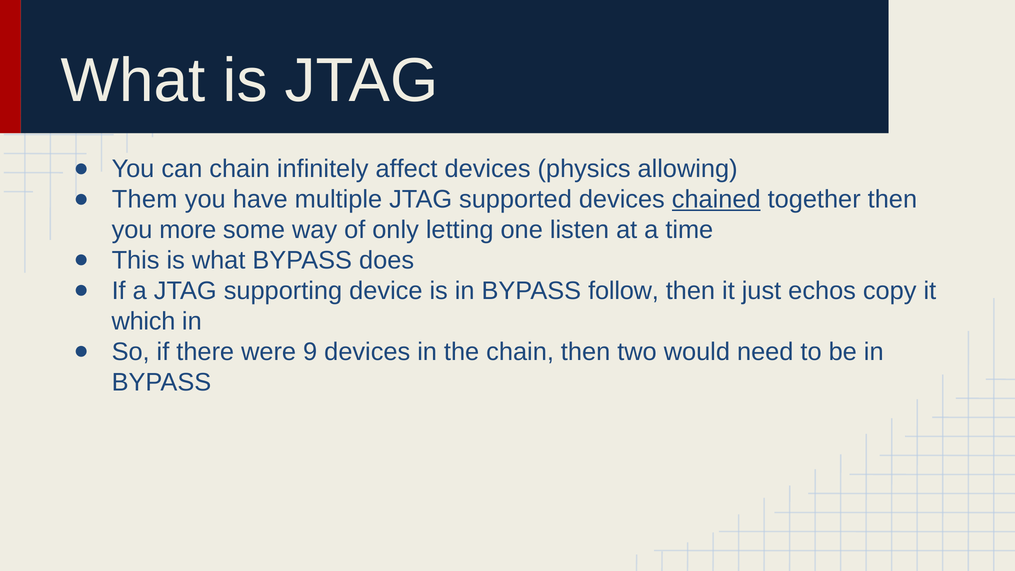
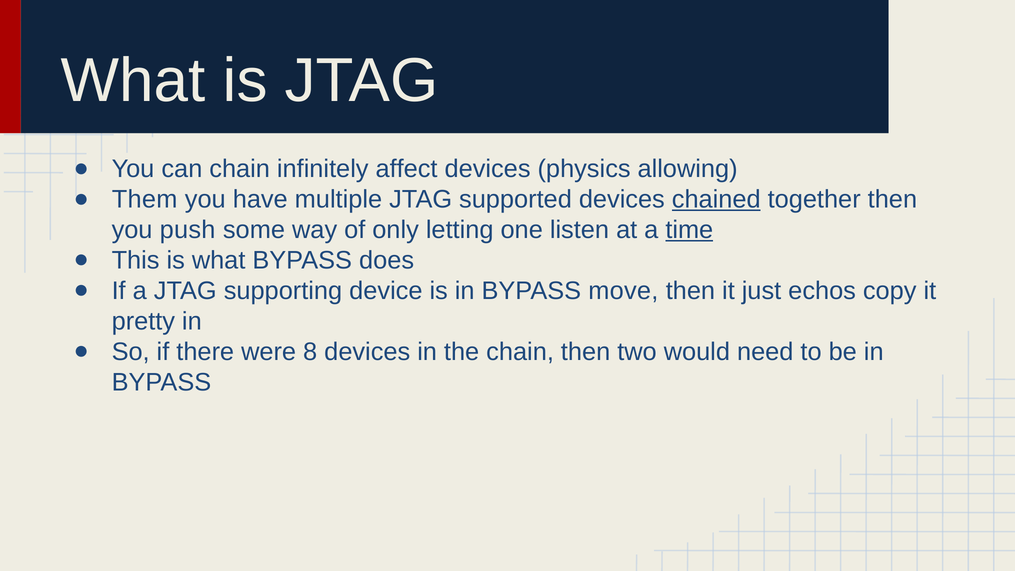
more: more -> push
time underline: none -> present
follow: follow -> move
which: which -> pretty
9: 9 -> 8
